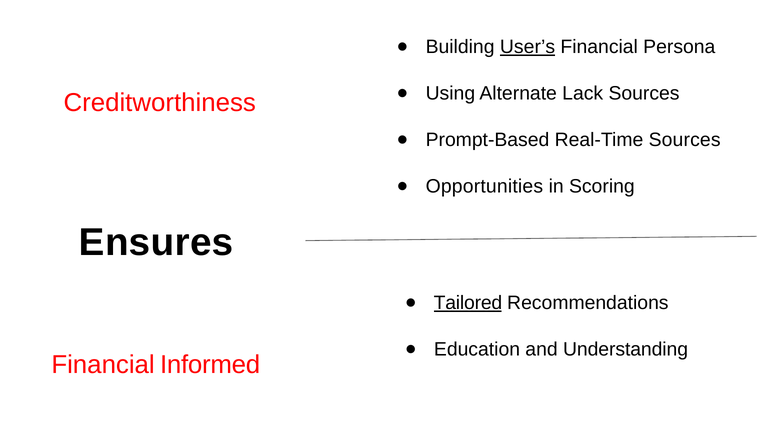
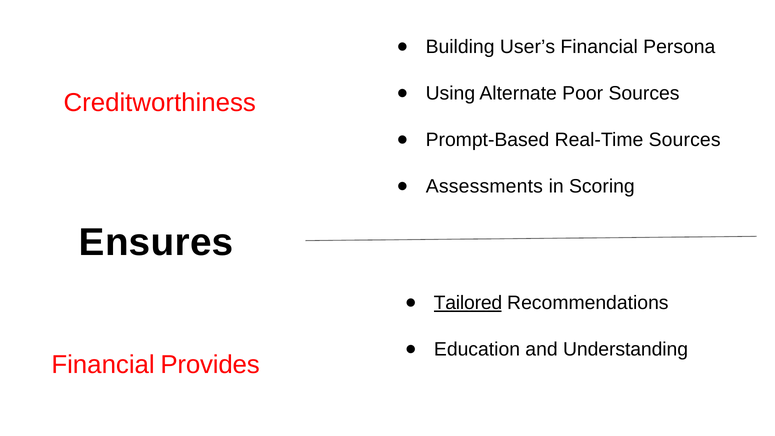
User’s underline: present -> none
Lack: Lack -> Poor
Opportunities: Opportunities -> Assessments
Informed: Informed -> Provides
